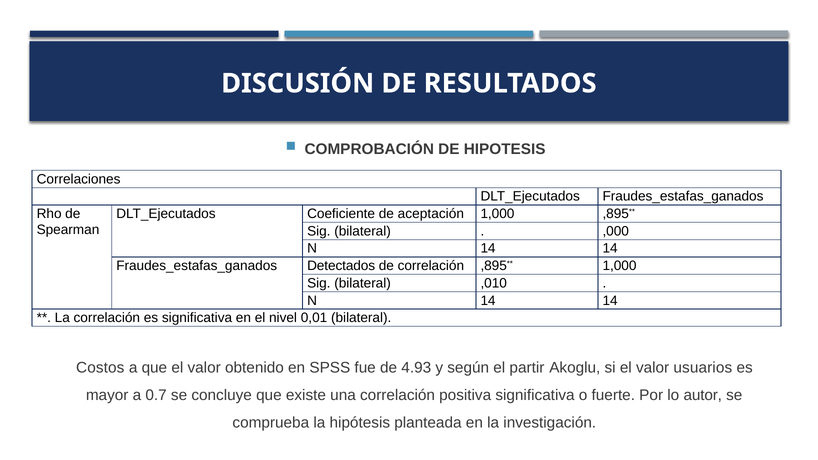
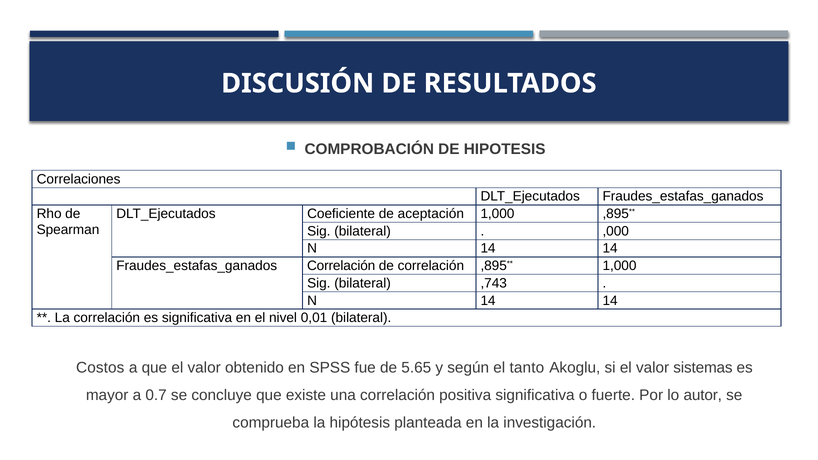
Detectados at (341, 266): Detectados -> Correlación
,010: ,010 -> ,743
4.93: 4.93 -> 5.65
partir: partir -> tanto
usuarios: usuarios -> sistemas
